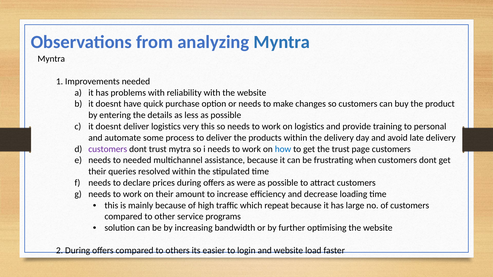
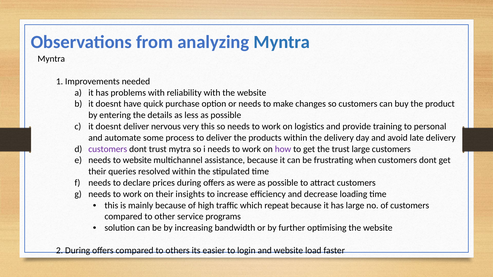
deliver logistics: logistics -> nervous
how colour: blue -> purple
trust page: page -> large
to needed: needed -> website
amount: amount -> insights
